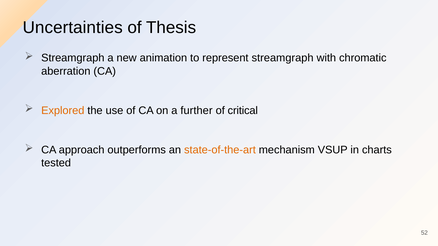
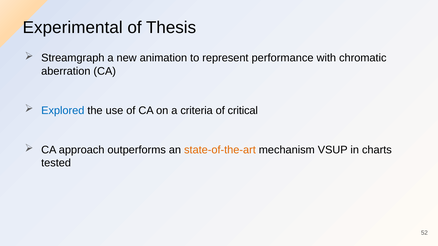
Uncertainties: Uncertainties -> Experimental
represent streamgraph: streamgraph -> performance
Explored colour: orange -> blue
further: further -> criteria
